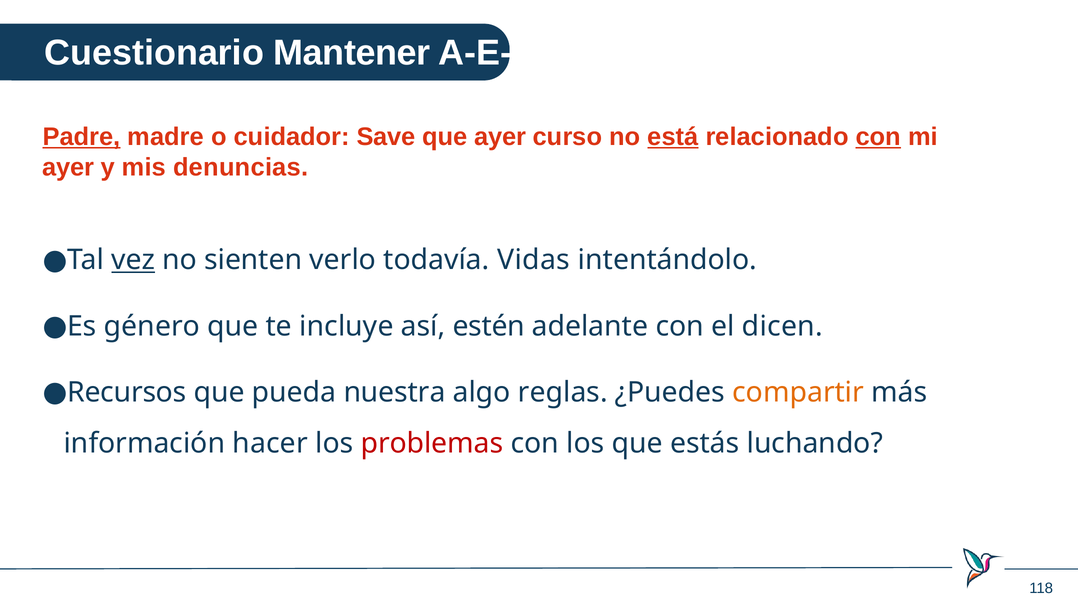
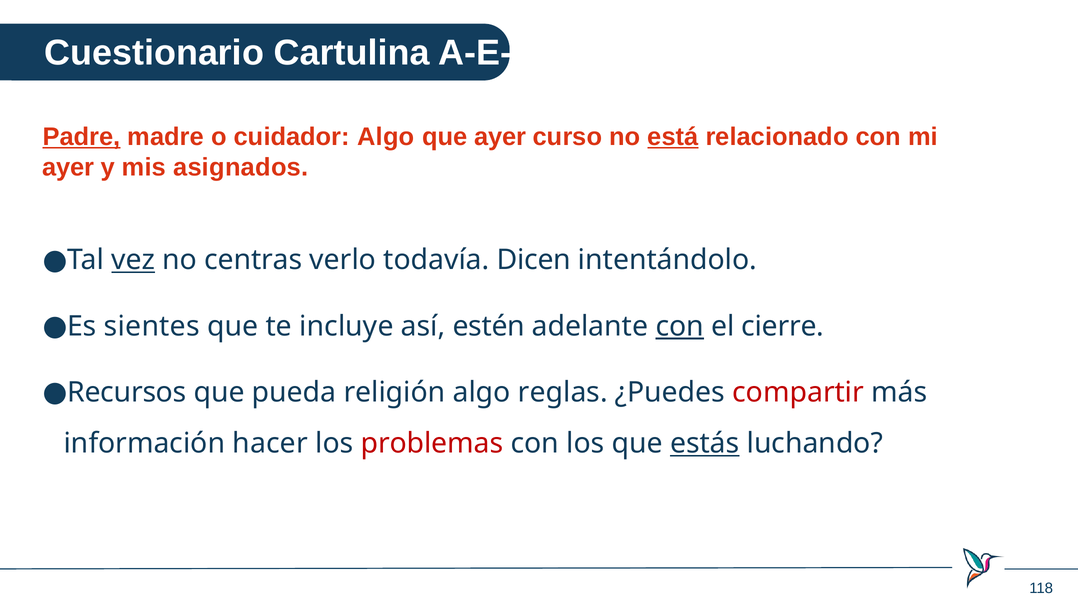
Mantener: Mantener -> Cartulina
cuidador Save: Save -> Algo
con at (878, 137) underline: present -> none
denuncias: denuncias -> asignados
sienten: sienten -> centras
Vidas: Vidas -> Dicen
género: género -> sientes
con at (680, 326) underline: none -> present
dicen: dicen -> cierre
nuestra: nuestra -> religión
compartir colour: orange -> red
estás underline: none -> present
